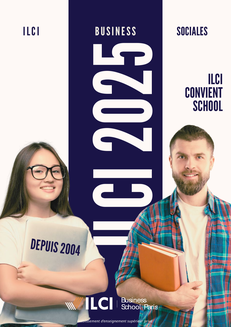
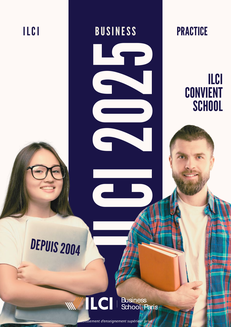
SOCIALES: SOCIALES -> PRACTICE
